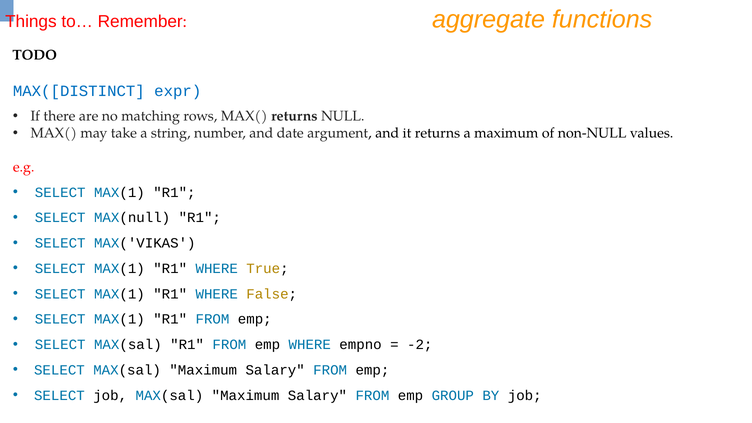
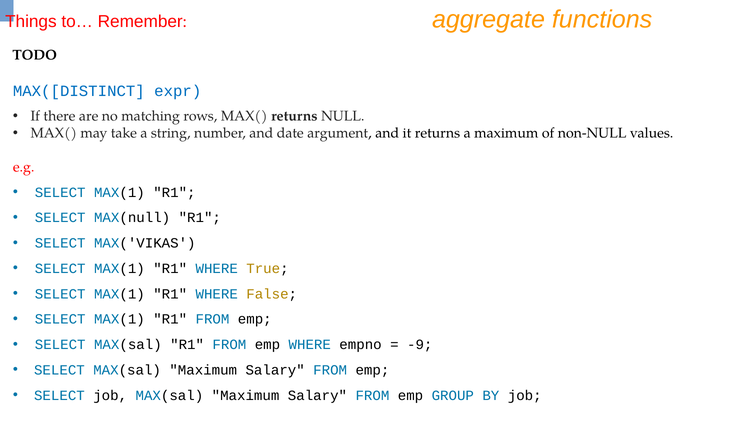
-2: -2 -> -9
